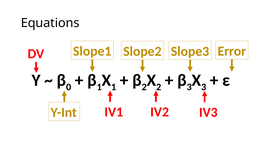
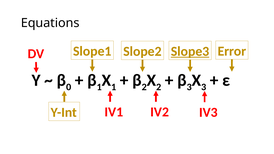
Slope3 underline: none -> present
